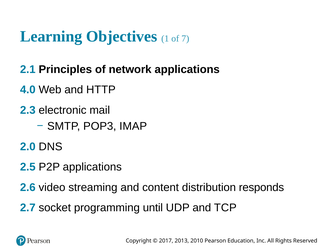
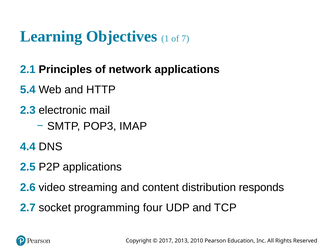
4.0: 4.0 -> 5.4
2.0: 2.0 -> 4.4
until: until -> four
